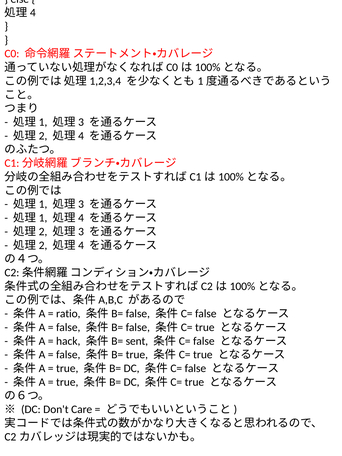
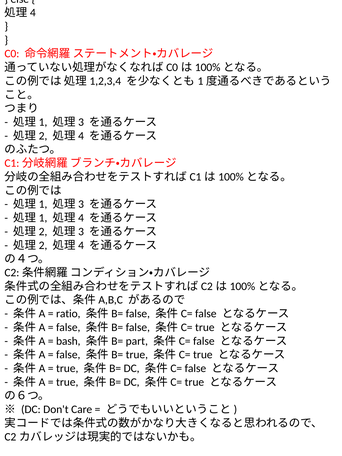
hack: hack -> bash
sent: sent -> part
